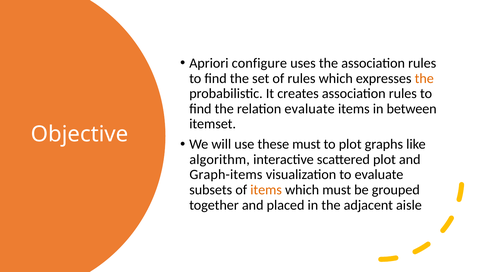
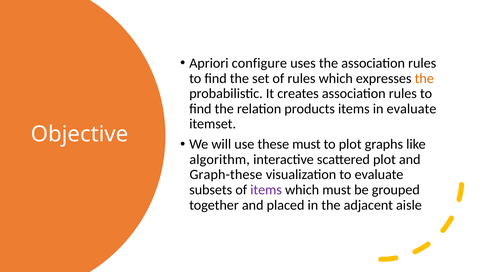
relation evaluate: evaluate -> products
in between: between -> evaluate
Graph-items: Graph-items -> Graph-these
items at (266, 190) colour: orange -> purple
